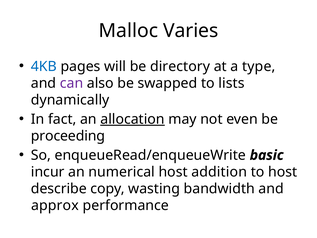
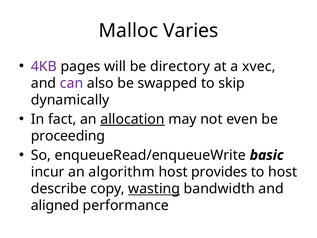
4KB colour: blue -> purple
type: type -> xvec
lists: lists -> skip
numerical: numerical -> algorithm
addition: addition -> provides
wasting underline: none -> present
approx: approx -> aligned
